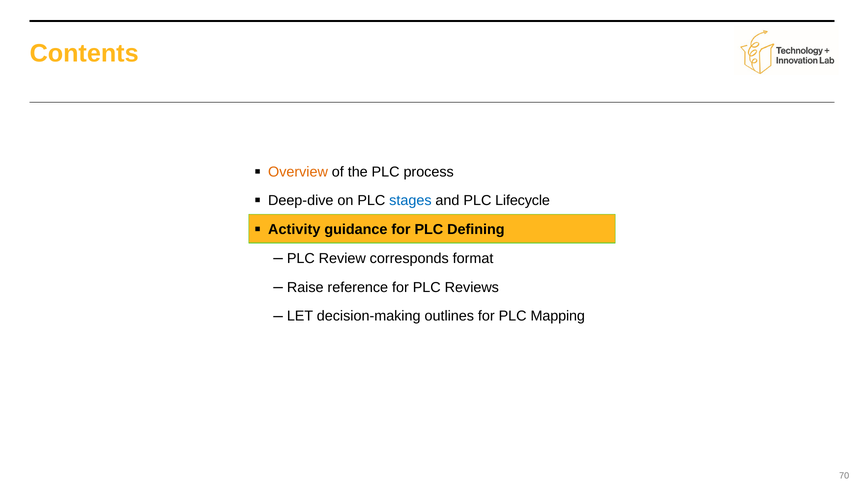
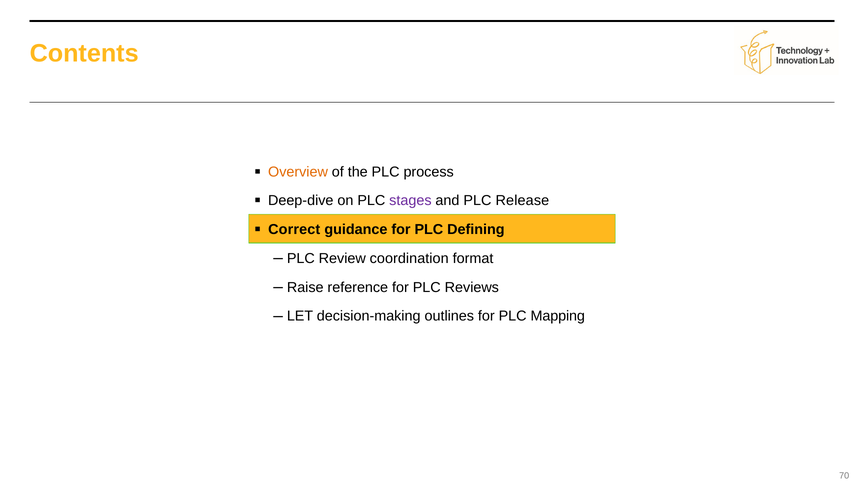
stages colour: blue -> purple
Lifecycle: Lifecycle -> Release
Activity: Activity -> Correct
corresponds: corresponds -> coordination
